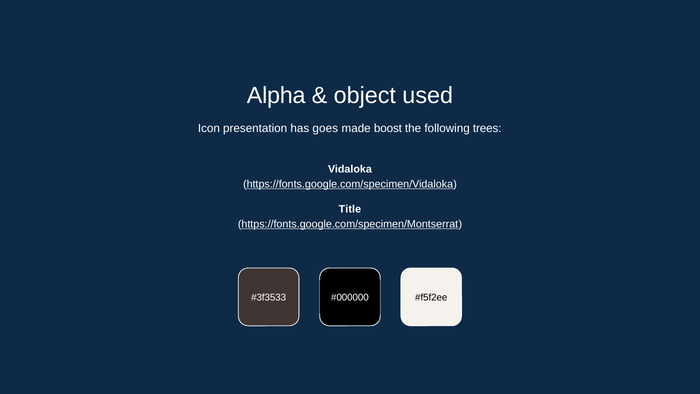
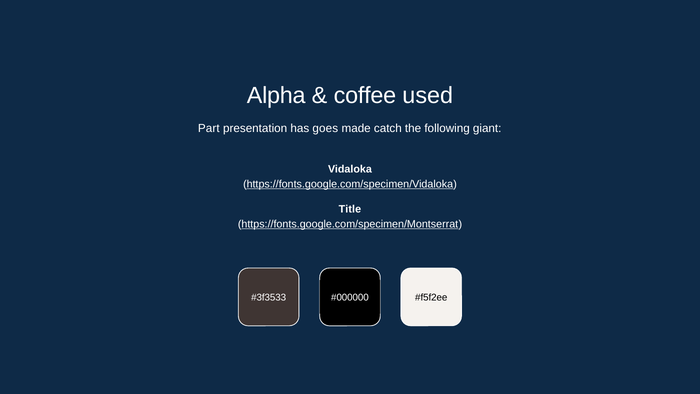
object: object -> coffee
Icon: Icon -> Part
boost: boost -> catch
trees: trees -> giant
